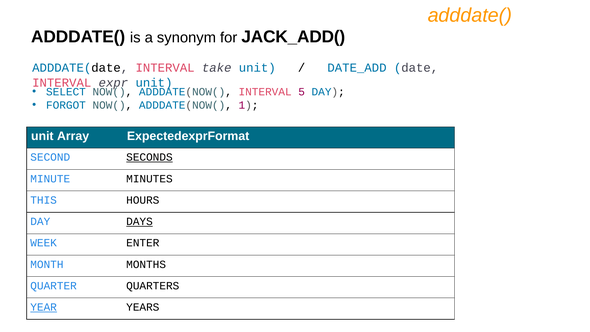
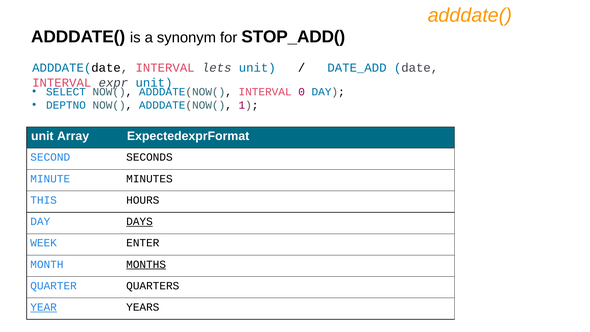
JACK_ADD(: JACK_ADD( -> STOP_ADD(
take: take -> lets
5: 5 -> 0
FORGOT: FORGOT -> DEPTNO
SECONDS underline: present -> none
MONTHS underline: none -> present
